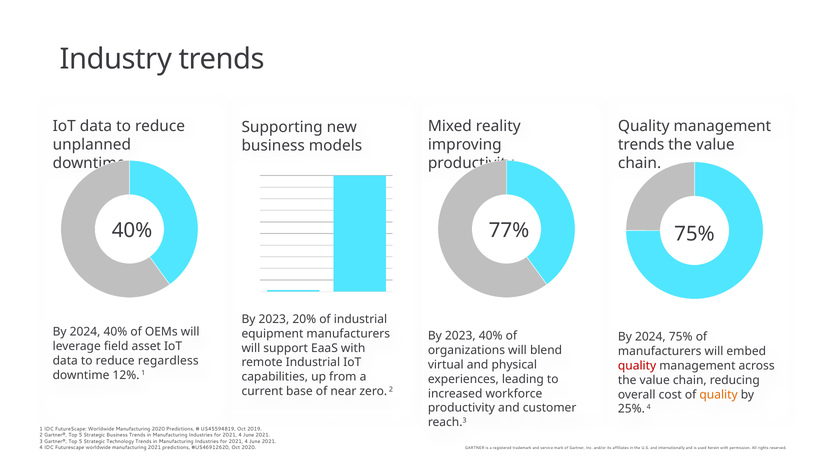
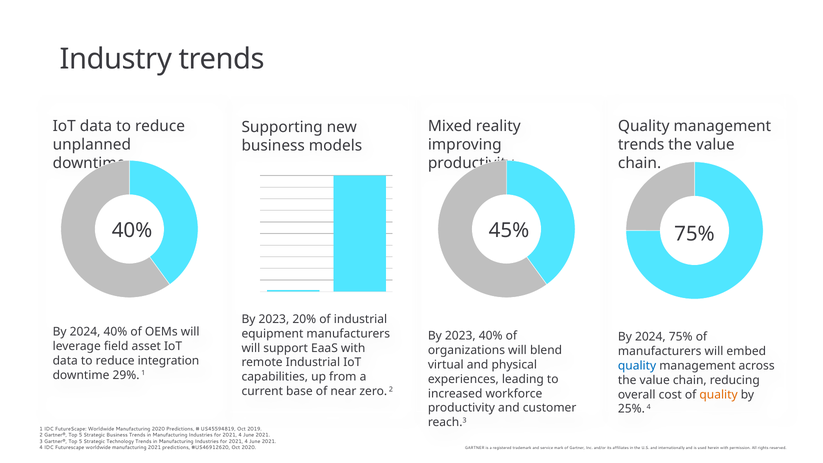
77%: 77% -> 45%
regardless: regardless -> integration
quality at (637, 366) colour: red -> blue
downtime 12%: 12% -> 29%
